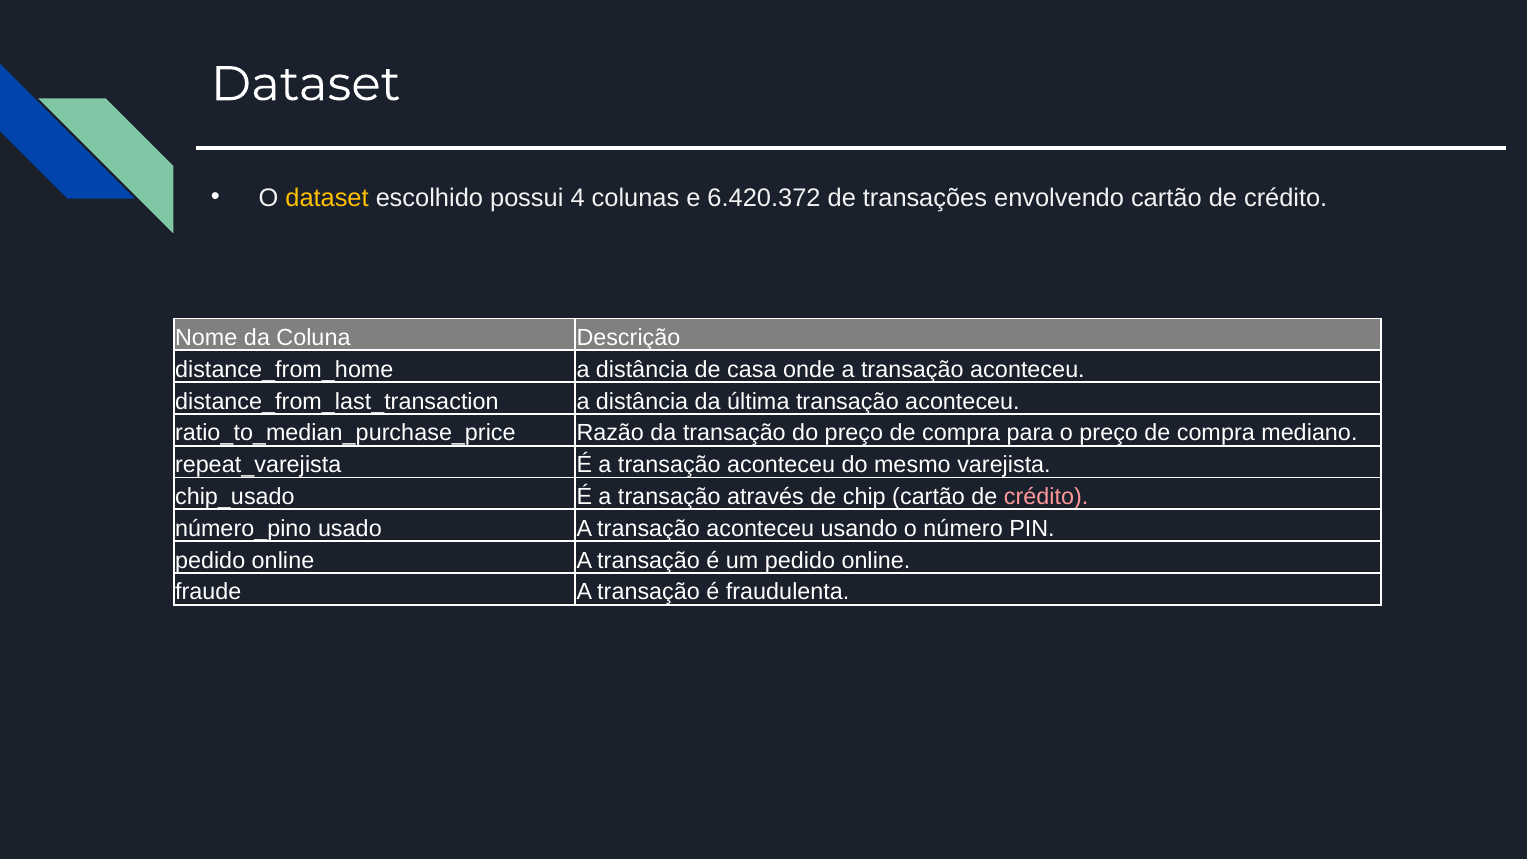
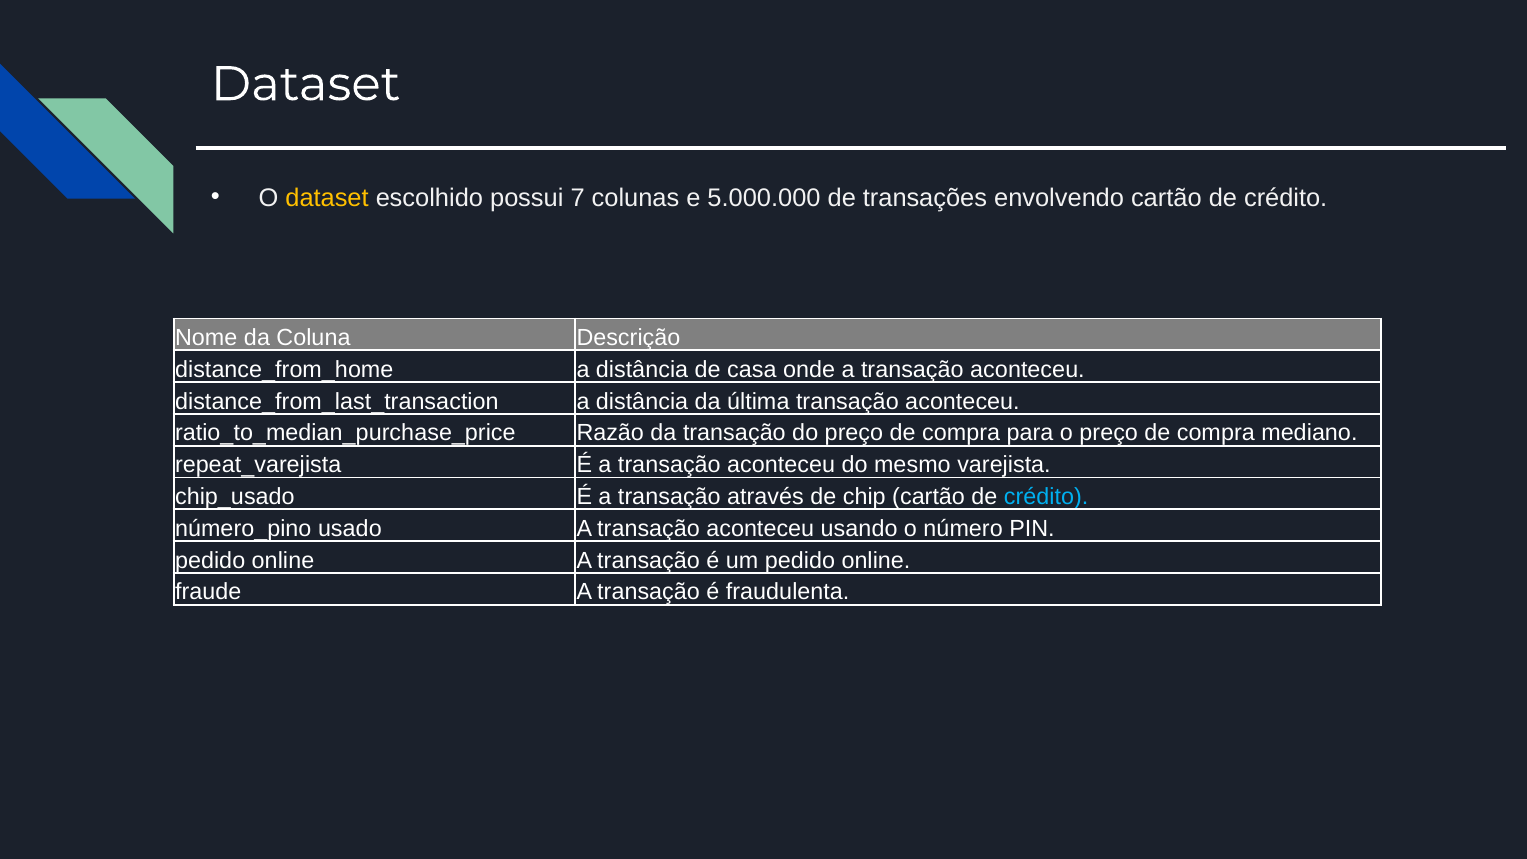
4: 4 -> 7
6.420.372: 6.420.372 -> 5.000.000
crédito at (1046, 497) colour: pink -> light blue
